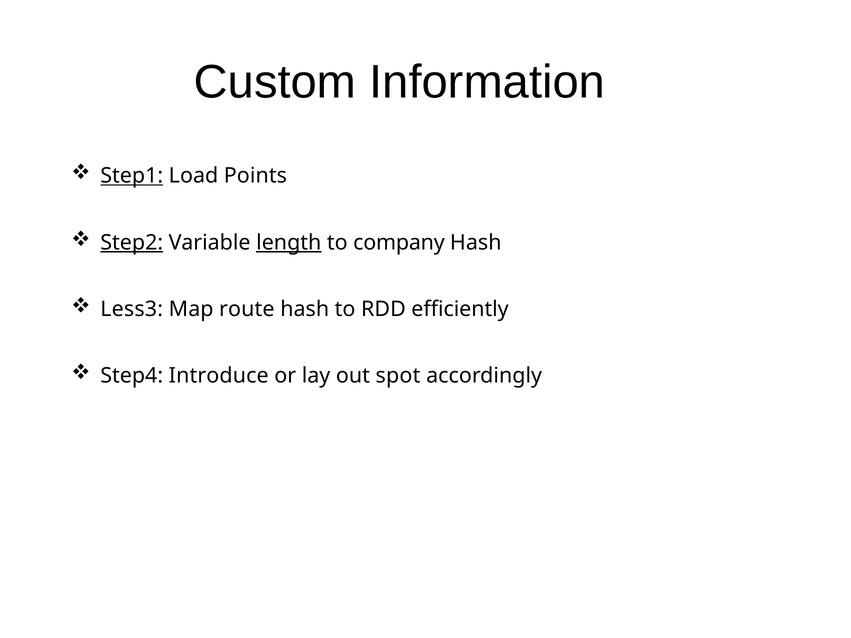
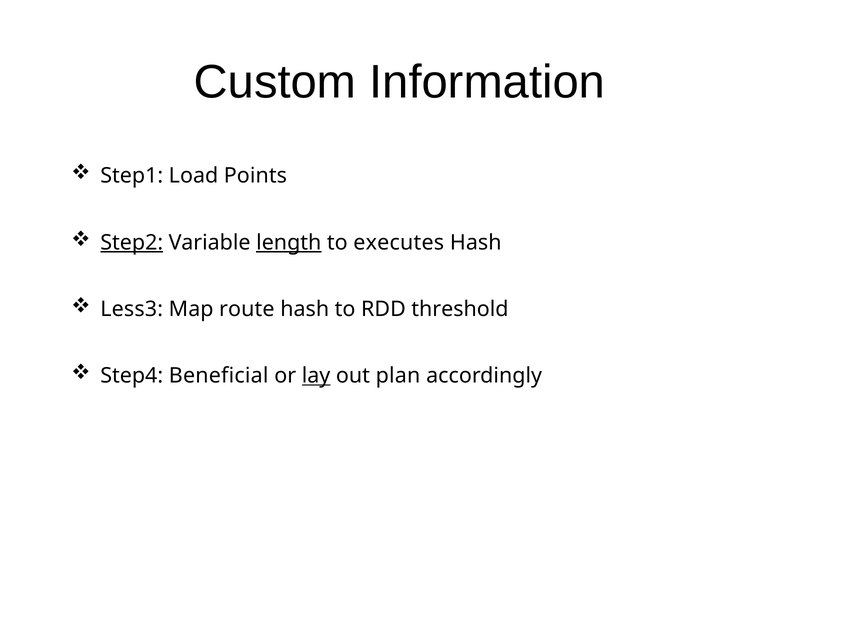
Step1 underline: present -> none
company: company -> executes
efficiently: efficiently -> threshold
Introduce: Introduce -> Beneficial
lay underline: none -> present
spot: spot -> plan
